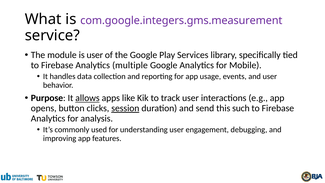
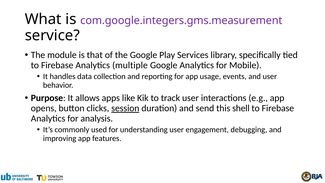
is user: user -> that
allows underline: present -> none
such: such -> shell
